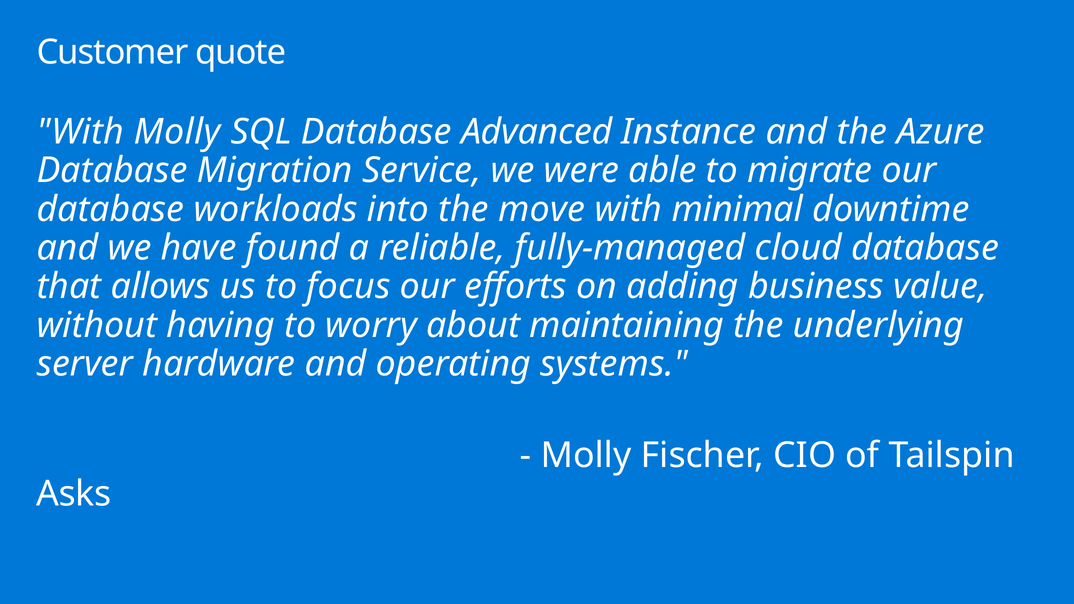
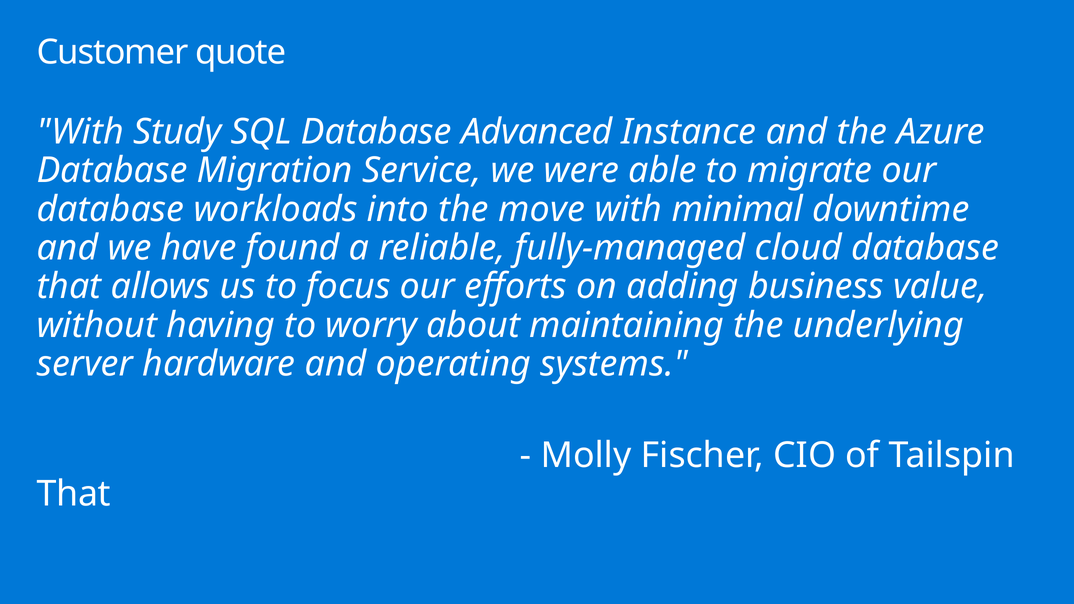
With Molly: Molly -> Study
Asks at (74, 494): Asks -> That
